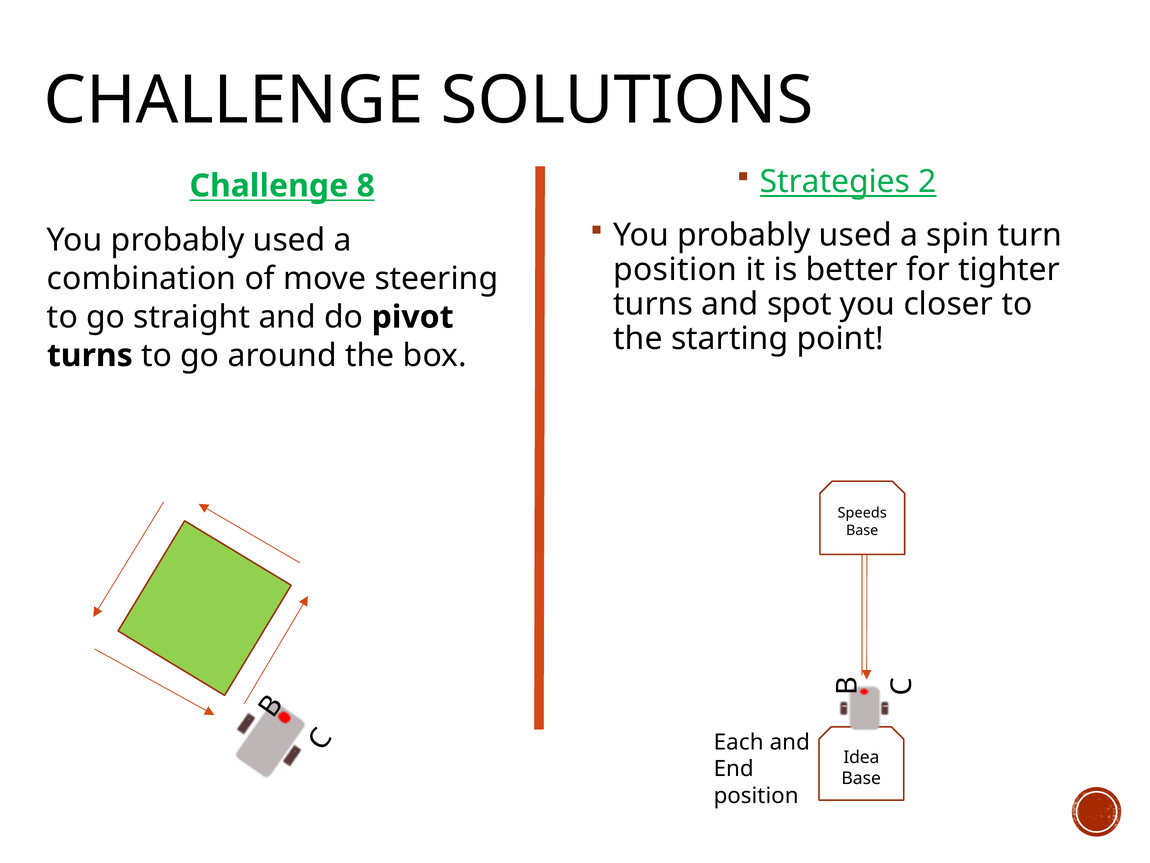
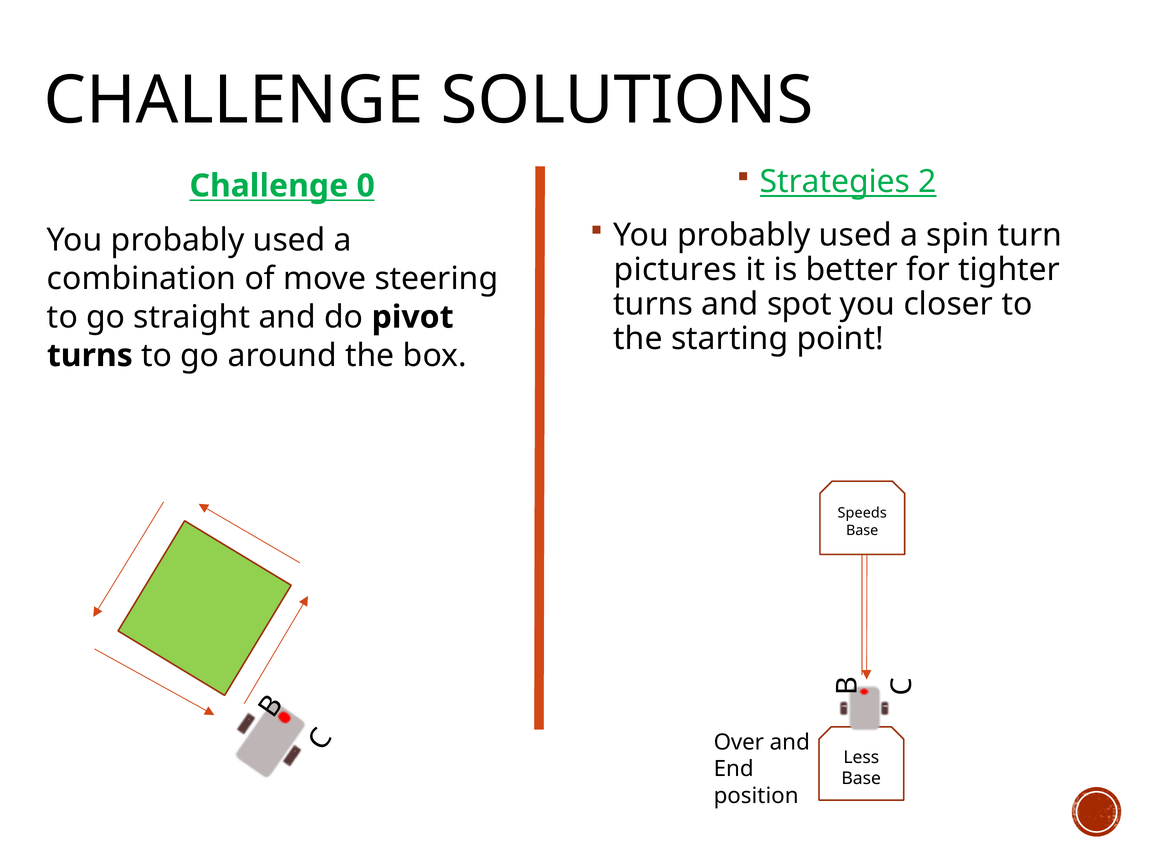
8: 8 -> 0
position at (675, 270): position -> pictures
Each: Each -> Over
Idea: Idea -> Less
